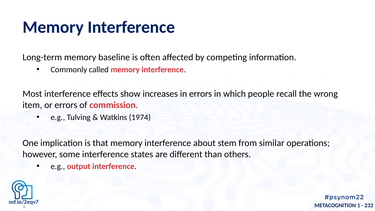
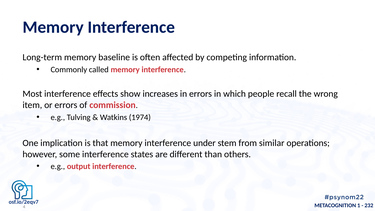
about: about -> under
